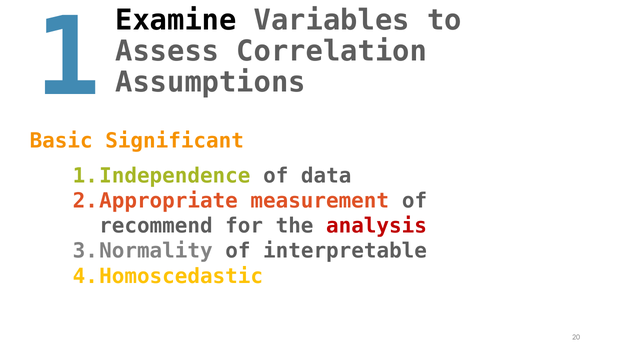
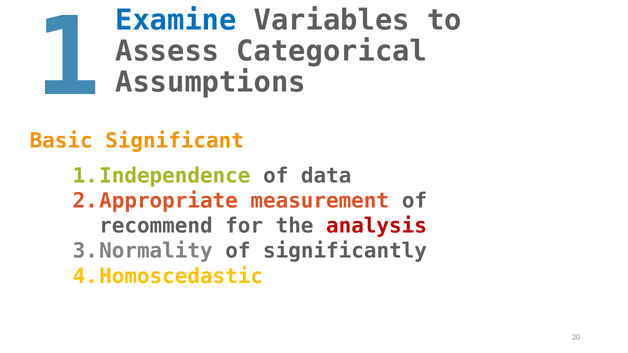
Examine colour: black -> blue
Correlation: Correlation -> Categorical
interpretable: interpretable -> significantly
